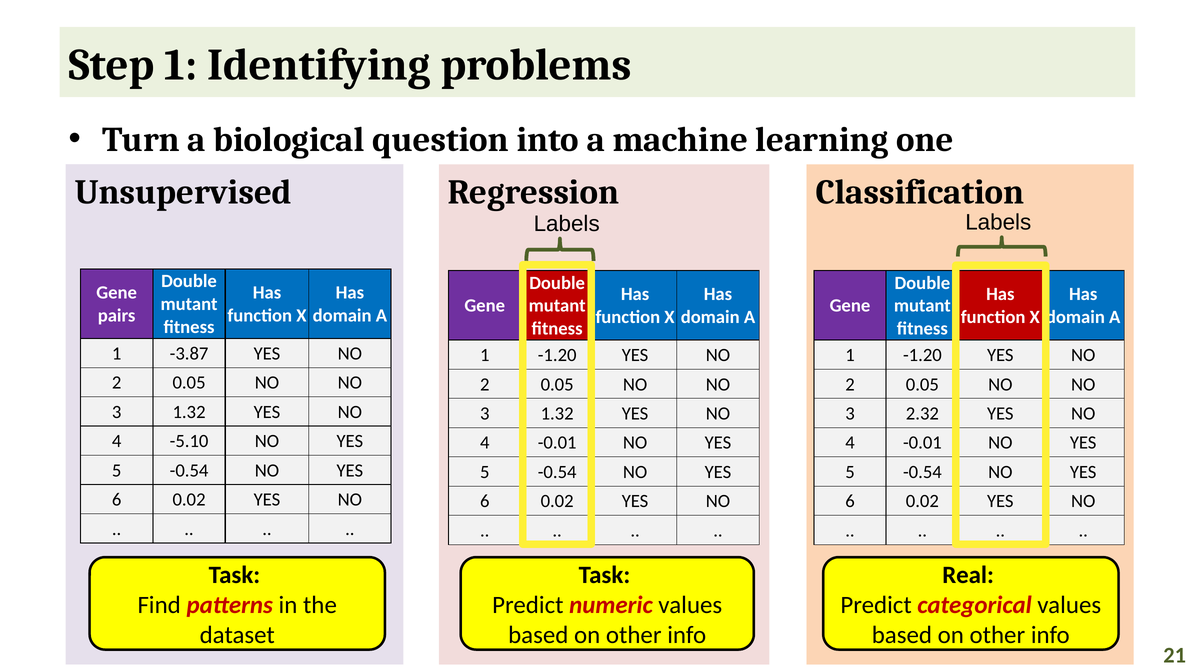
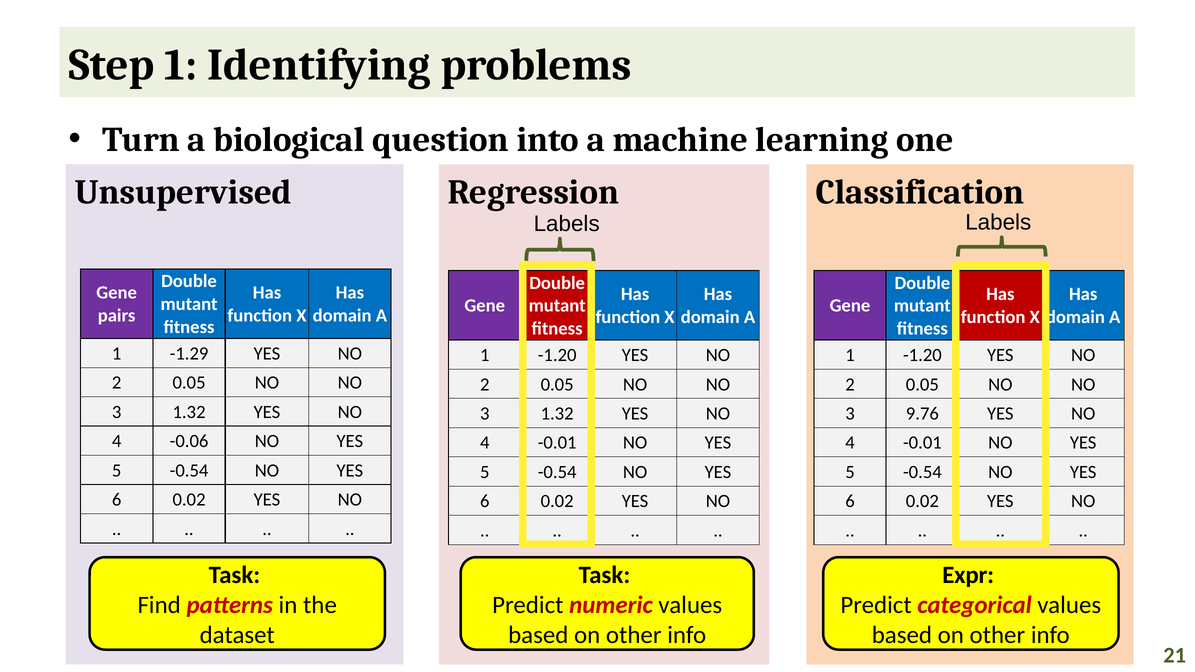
-3.87: -3.87 -> -1.29
2.32: 2.32 -> 9.76
-5.10: -5.10 -> -0.06
Real: Real -> Expr
